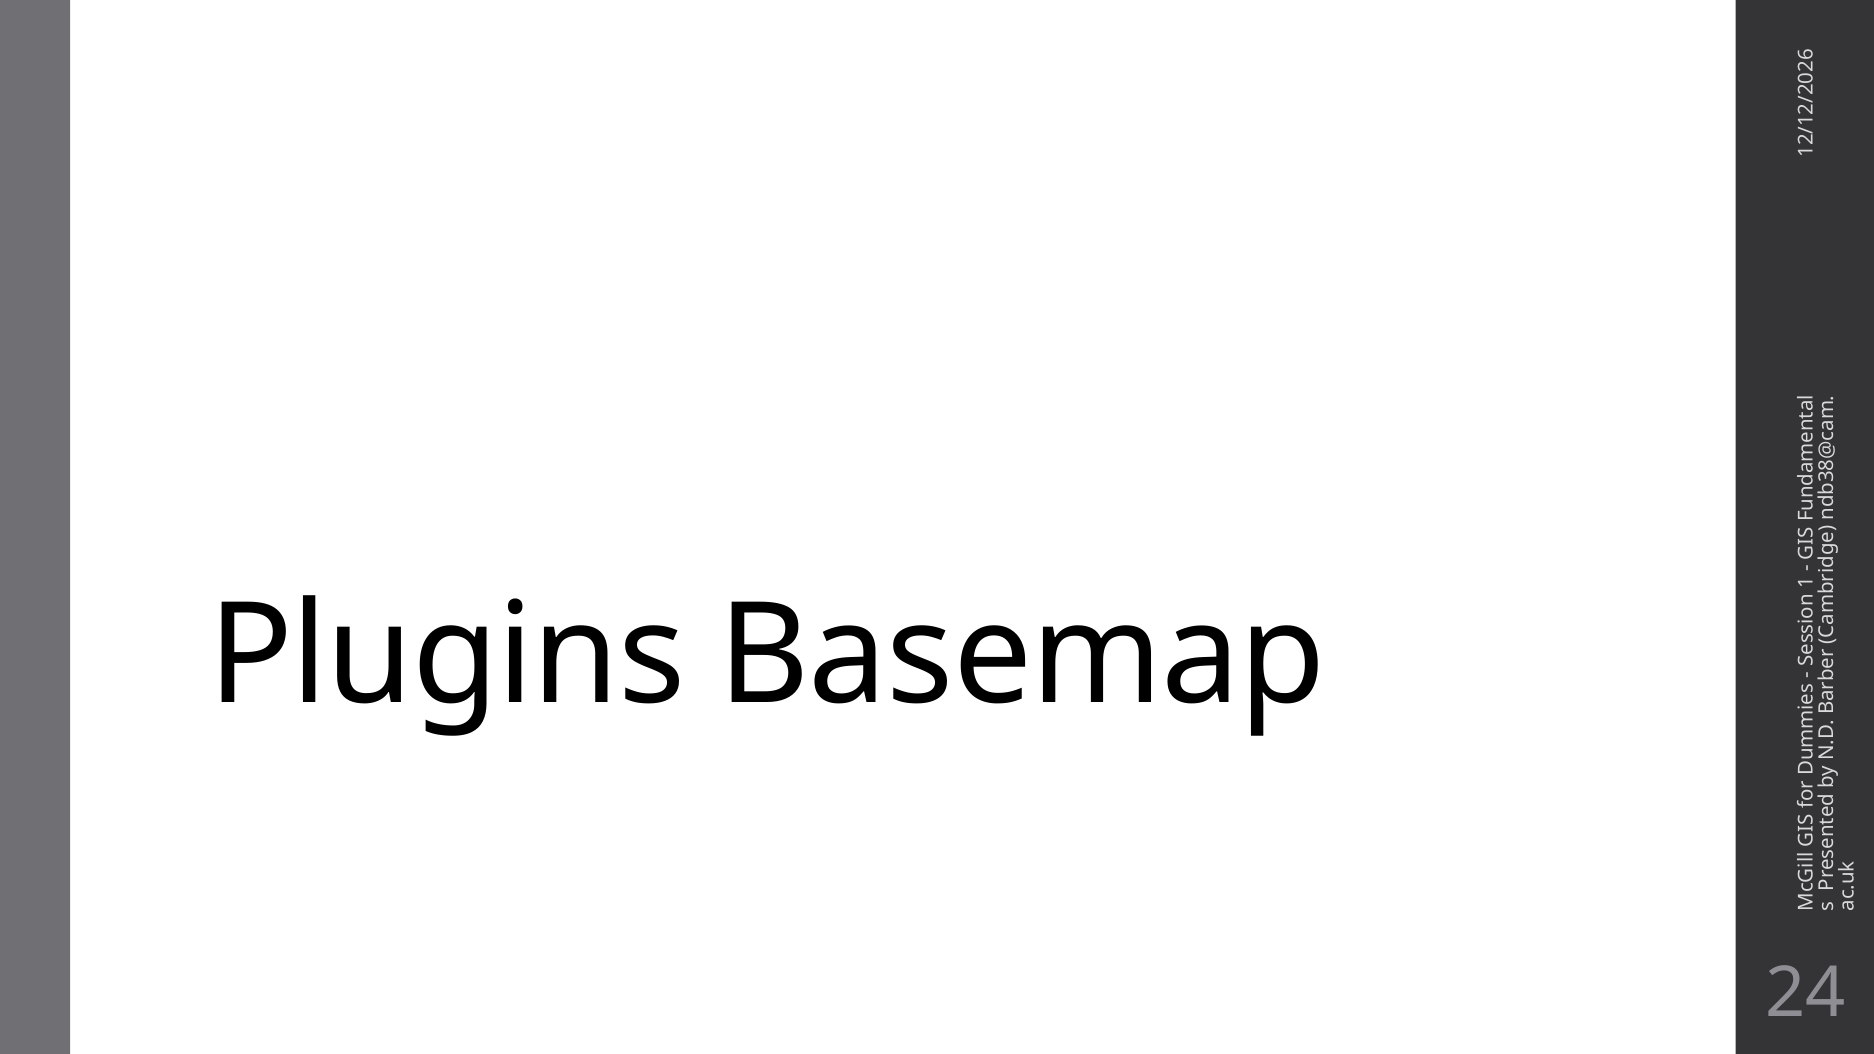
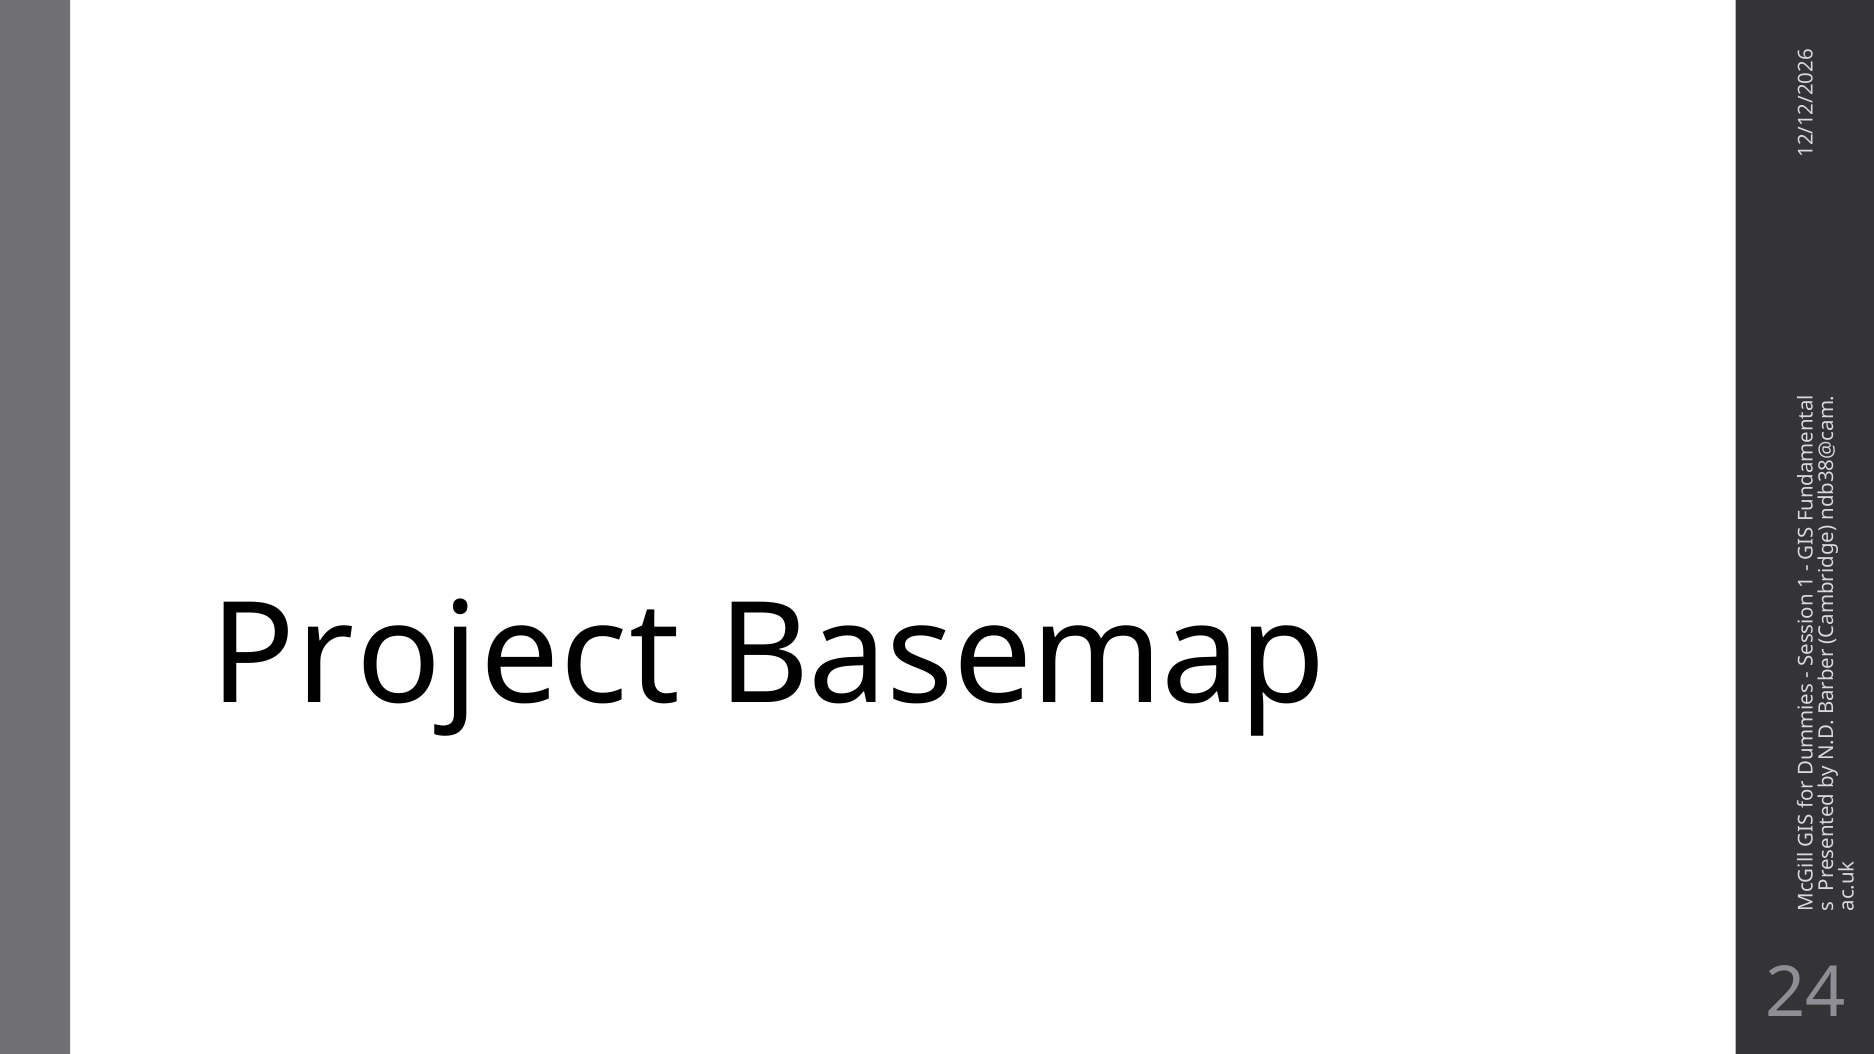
Plugins: Plugins -> Project
